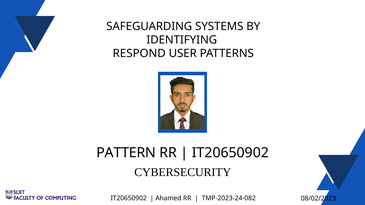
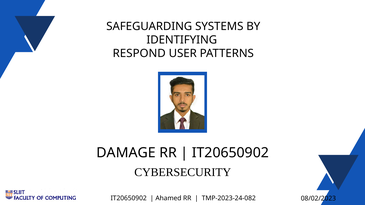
PATTERN: PATTERN -> DAMAGE
